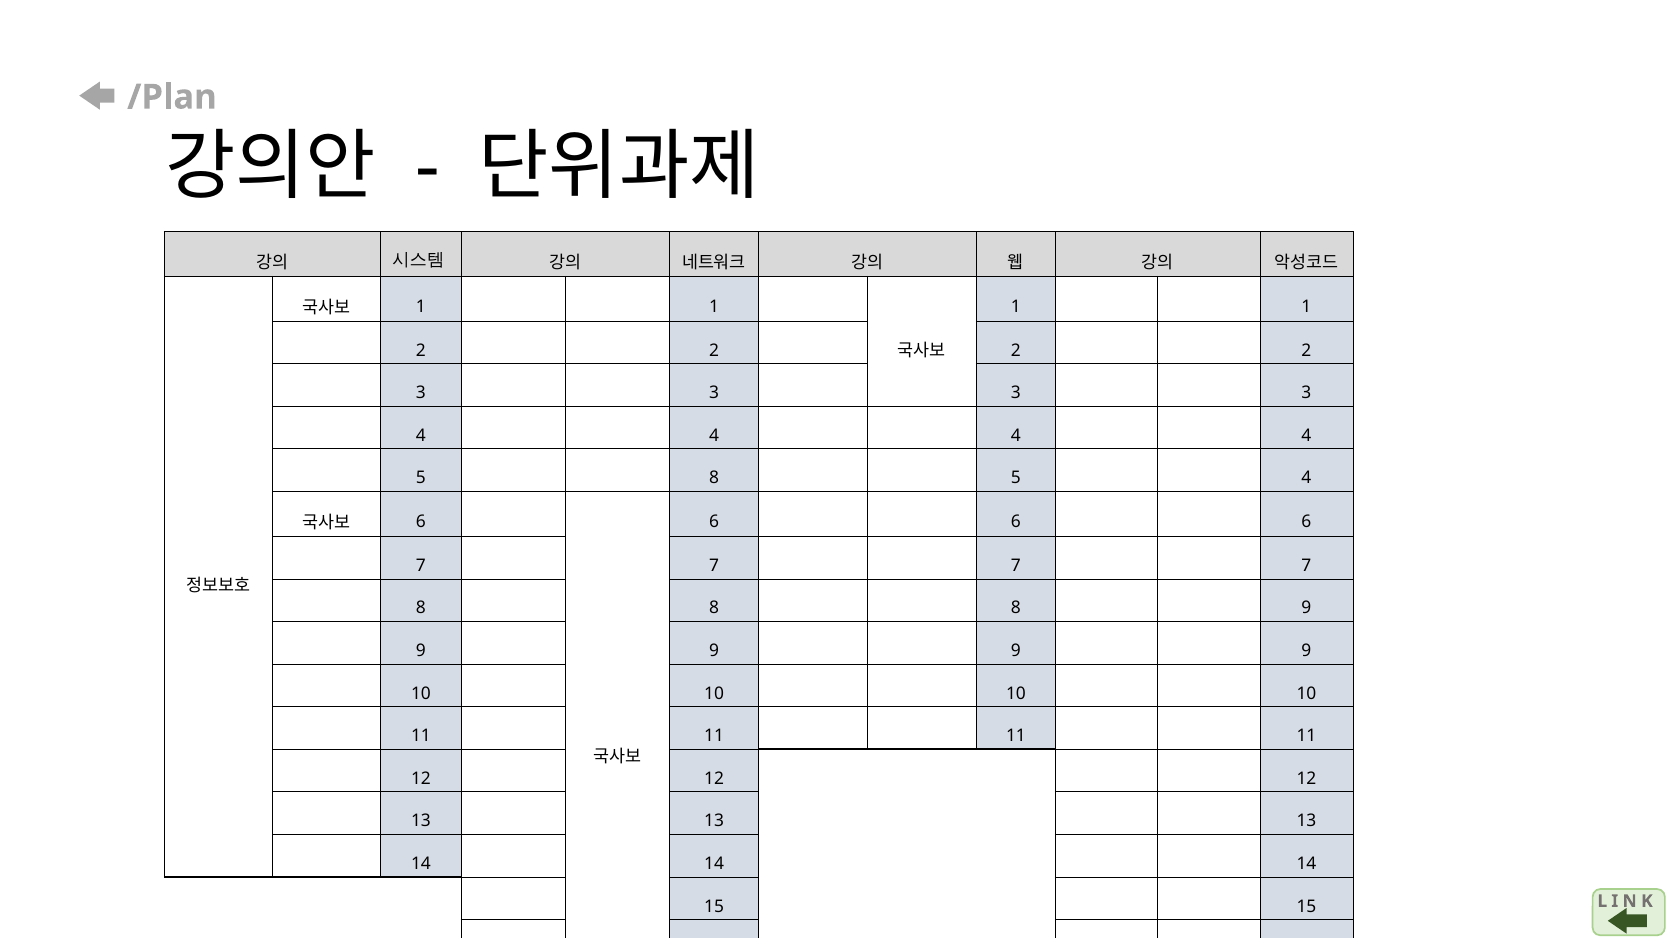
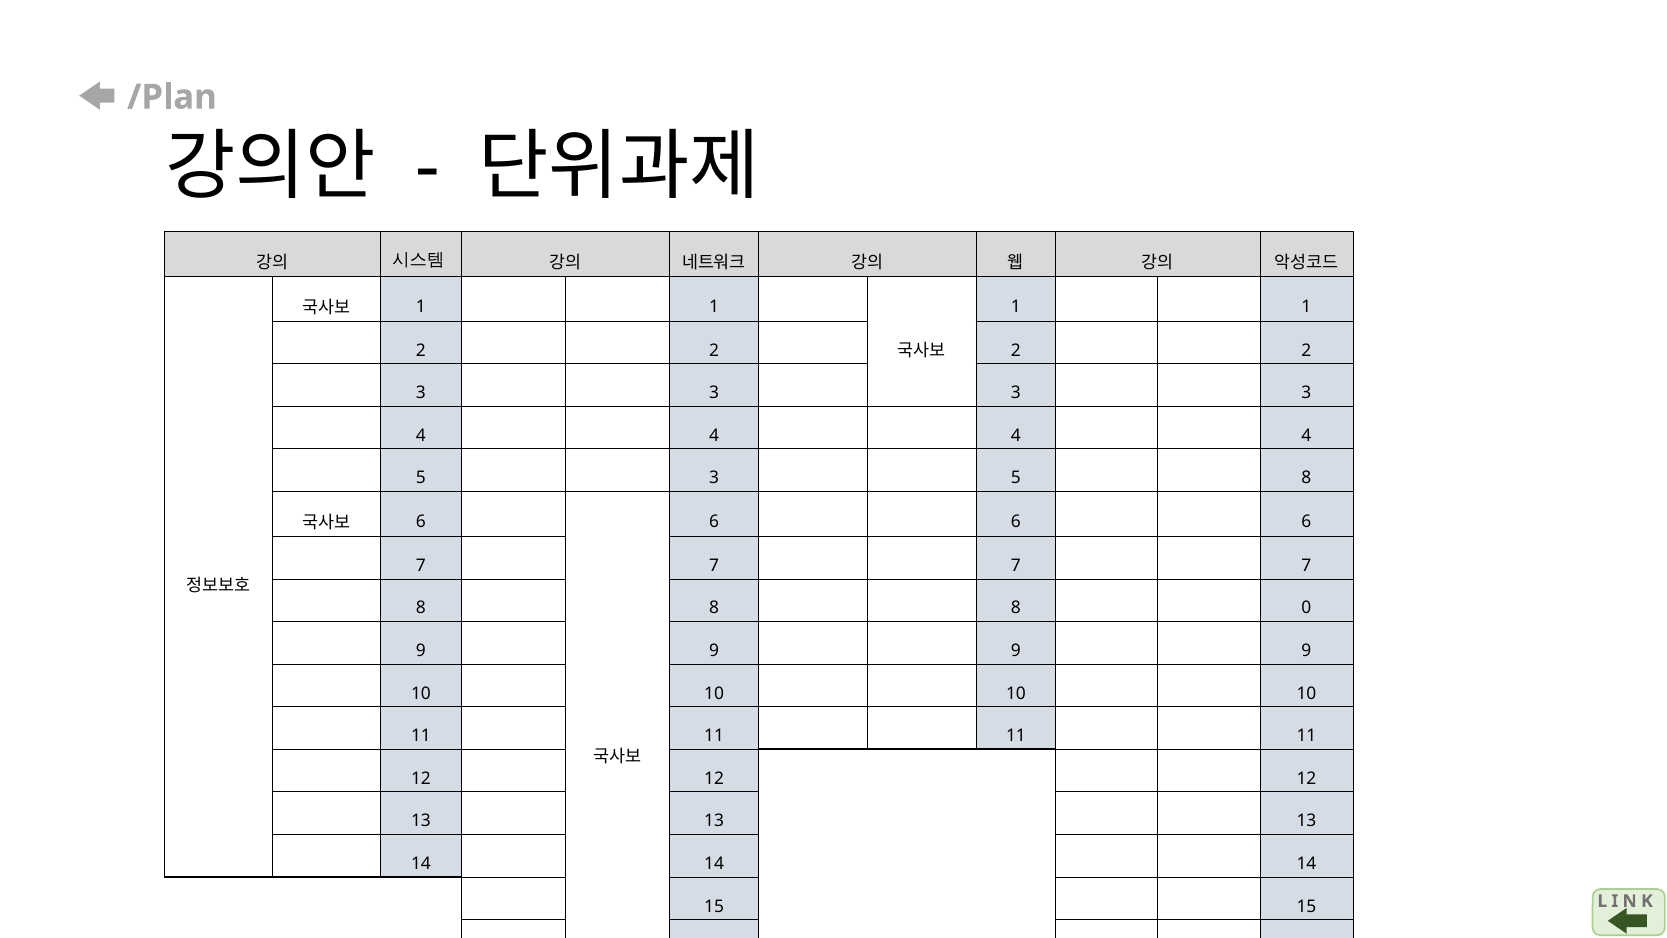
5 8: 8 -> 3
5 4: 4 -> 8
8 9: 9 -> 0
